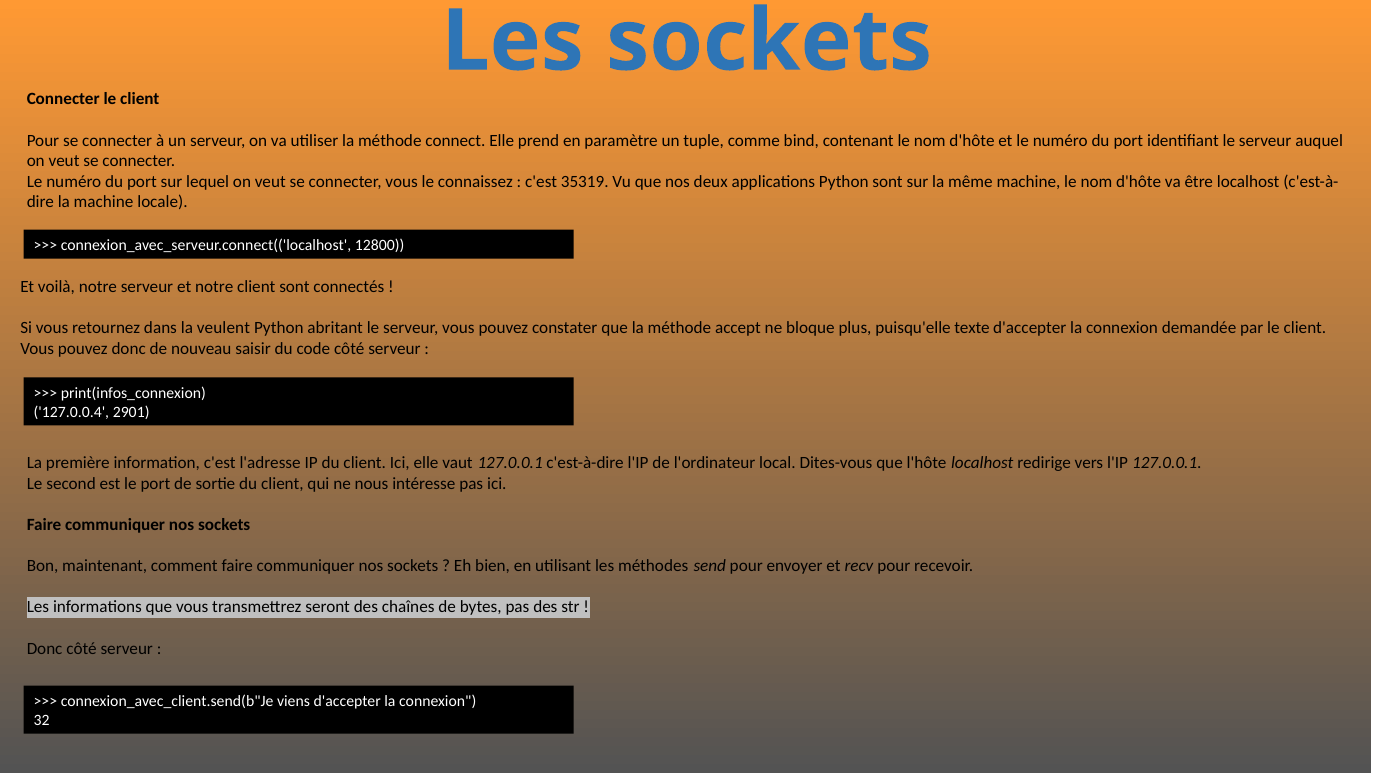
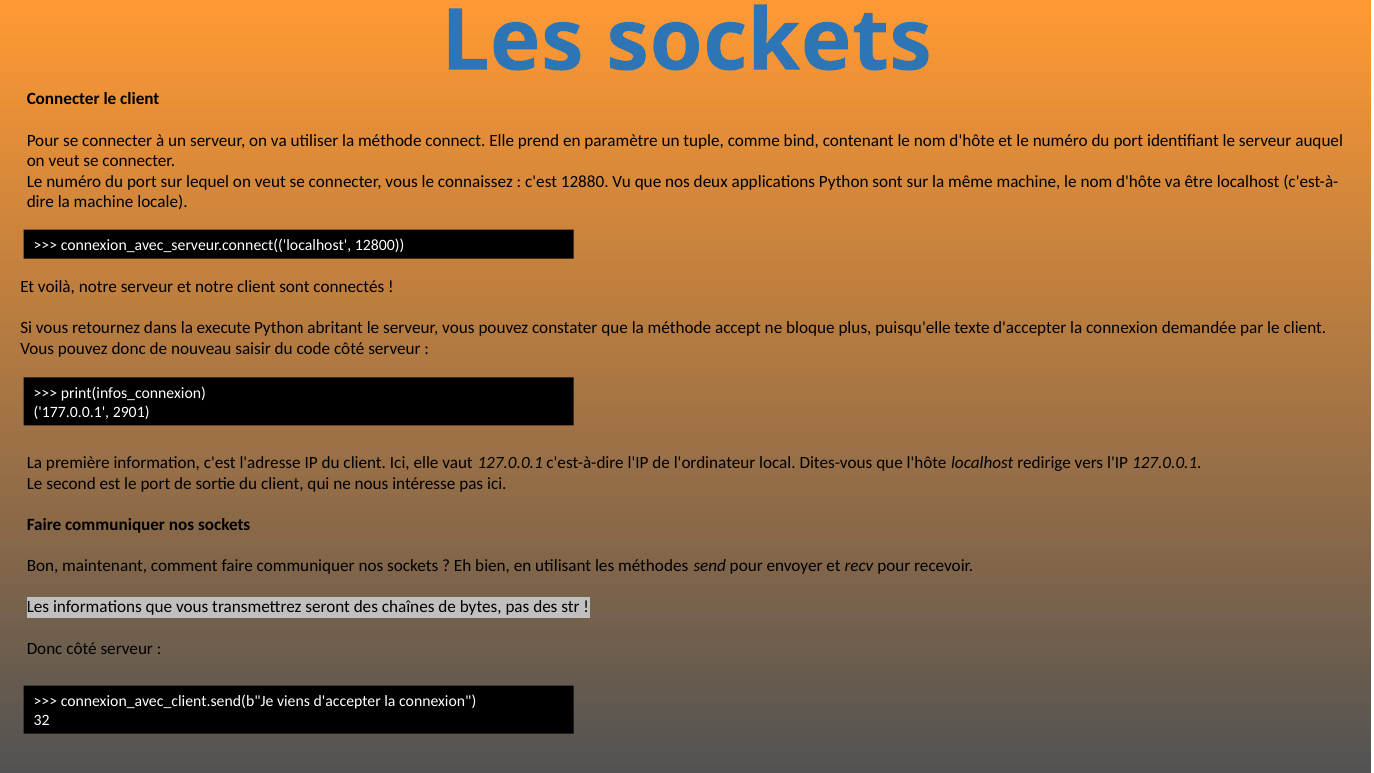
35319: 35319 -> 12880
veulent: veulent -> execute
127.0.0.4: 127.0.0.4 -> 177.0.0.1
